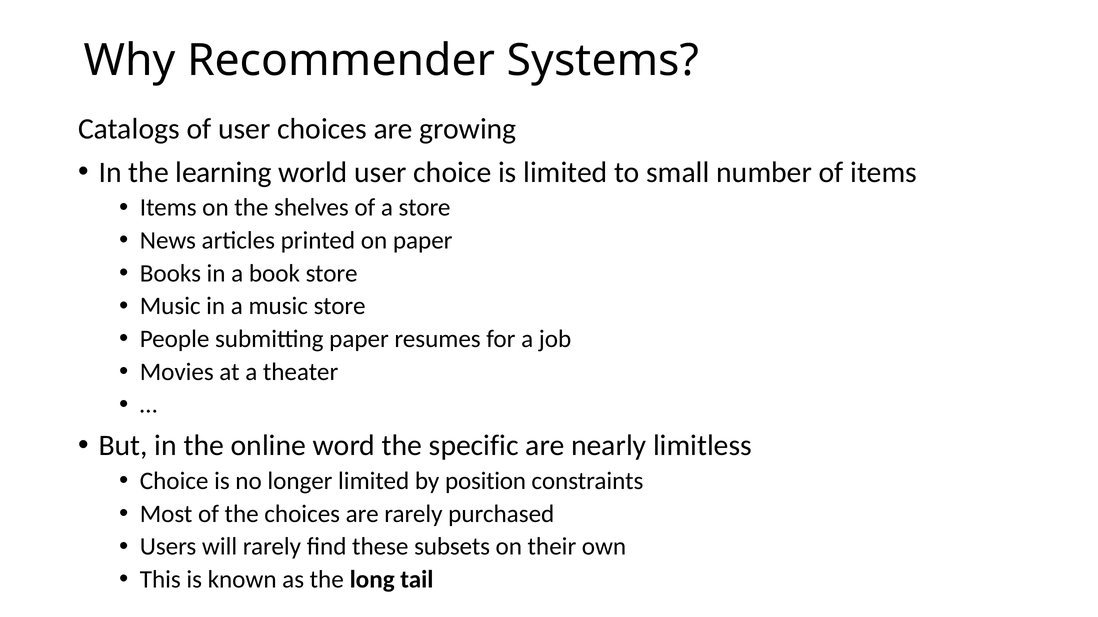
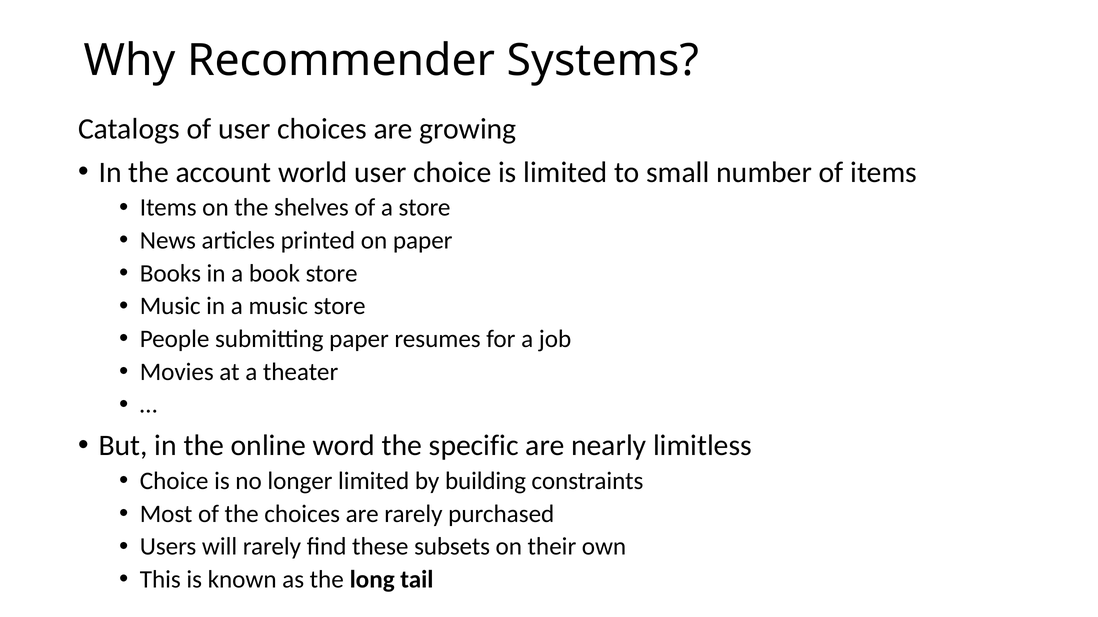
learning: learning -> account
position: position -> building
